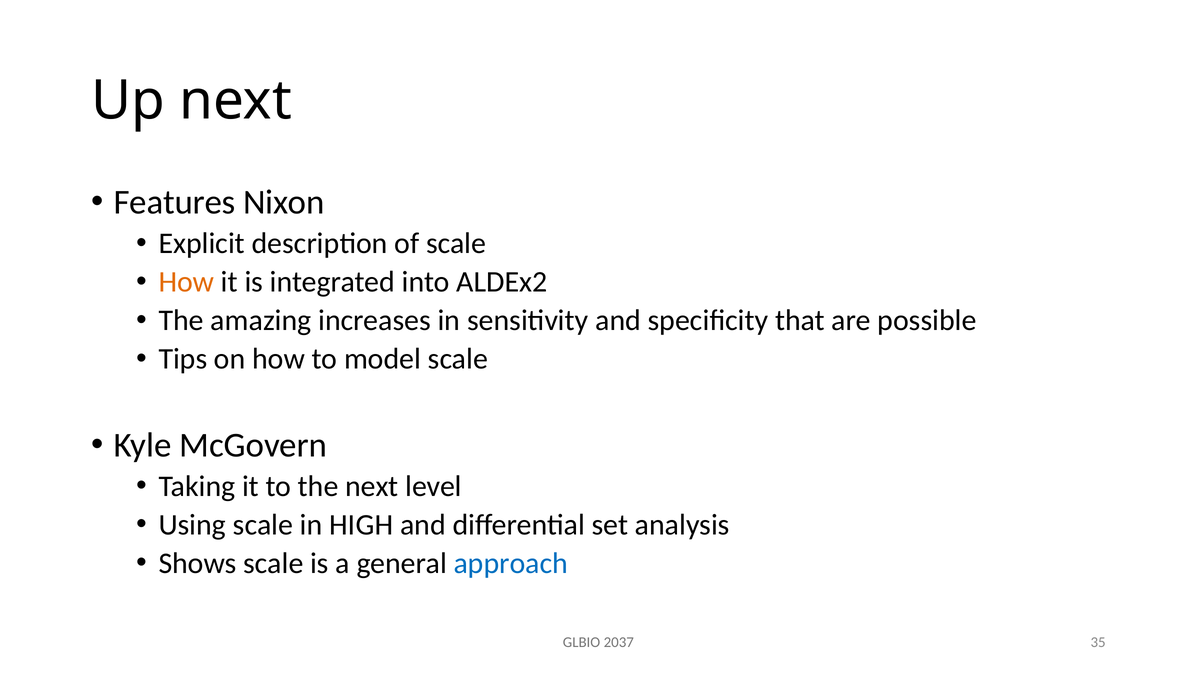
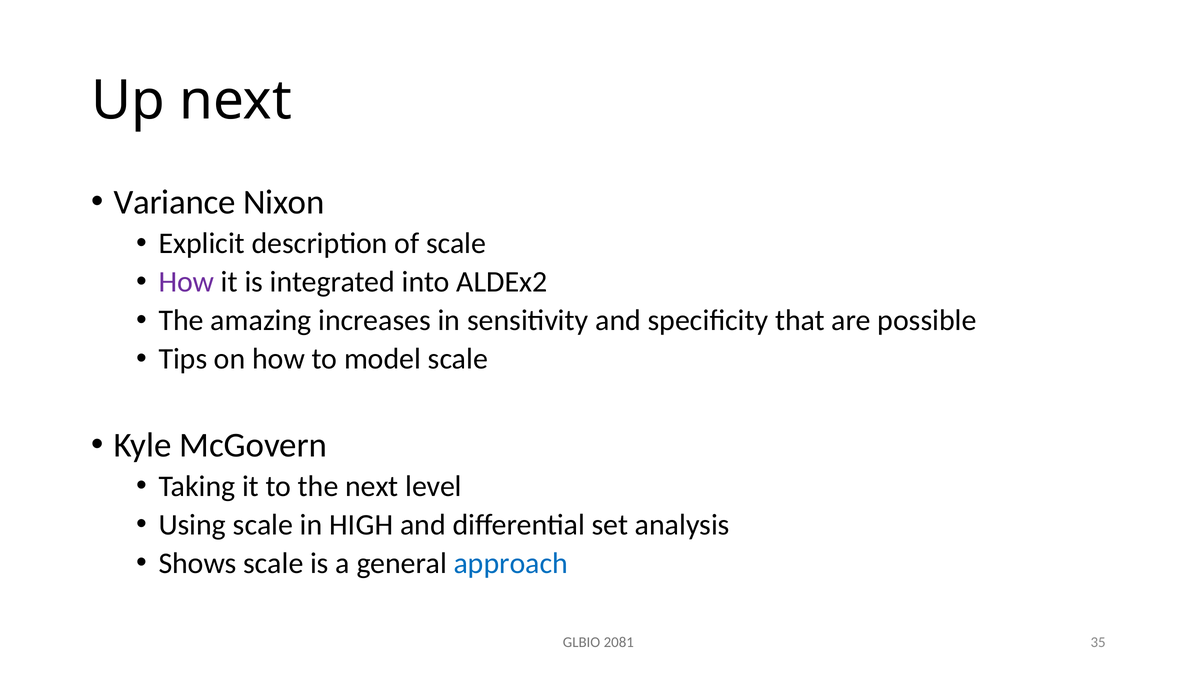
Features: Features -> Variance
How at (186, 282) colour: orange -> purple
2037: 2037 -> 2081
